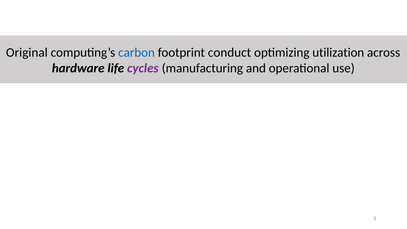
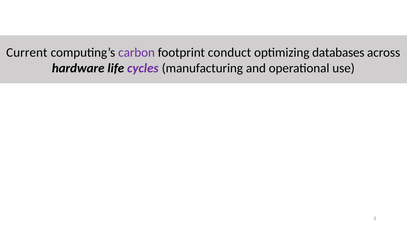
Original: Original -> Current
carbon colour: blue -> purple
utilization: utilization -> databases
